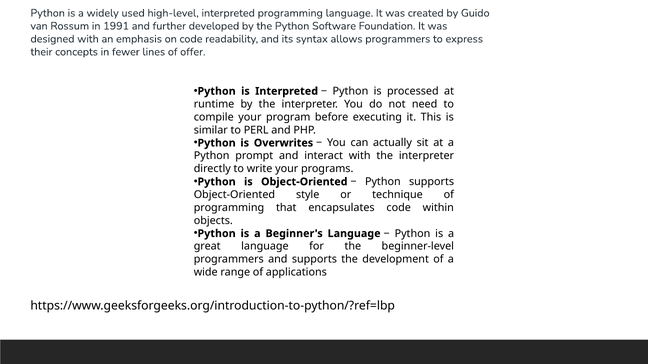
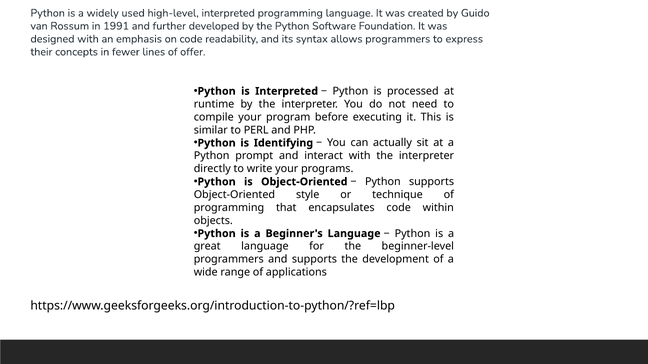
Overwrites: Overwrites -> Identifying
